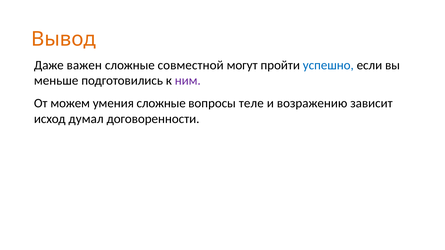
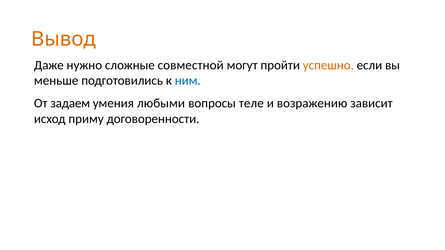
важен: важен -> нужно
успешно colour: blue -> orange
ним colour: purple -> blue
можем: можем -> задаем
умения сложные: сложные -> любыми
думал: думал -> приму
